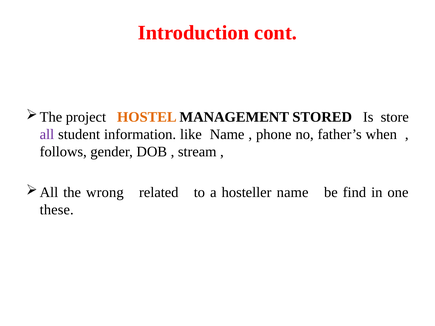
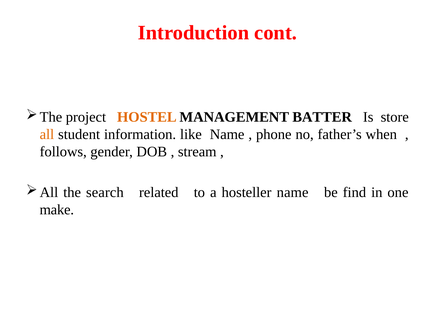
STORED: STORED -> BATTER
all colour: purple -> orange
wrong: wrong -> search
these: these -> make
